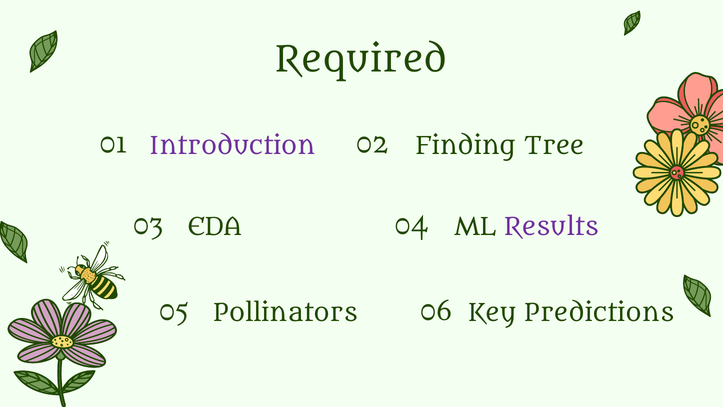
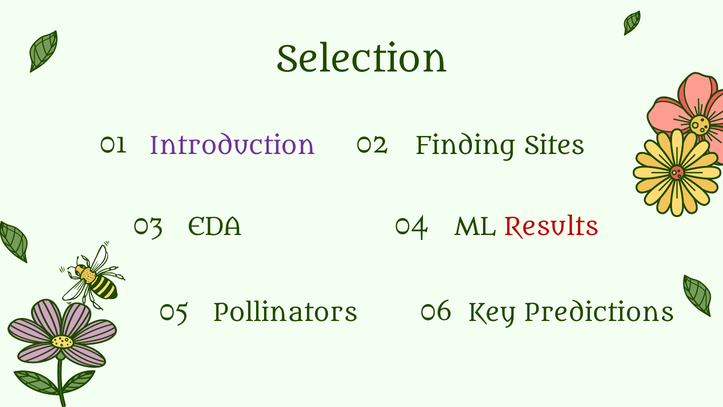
Required: Required -> Selection
Tree: Tree -> Sites
Results colour: purple -> red
